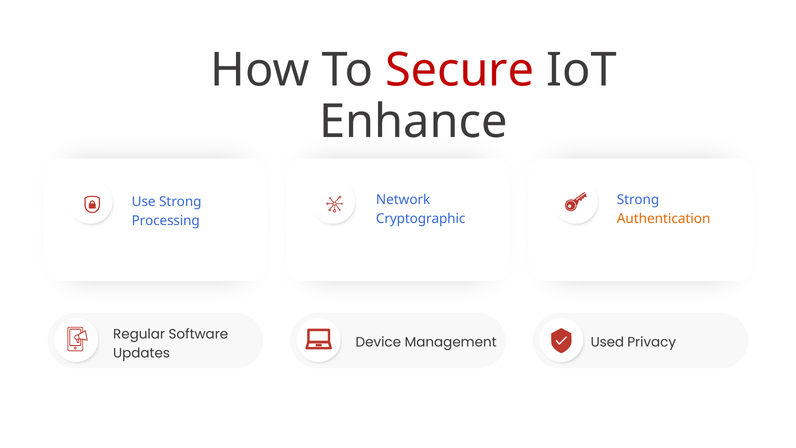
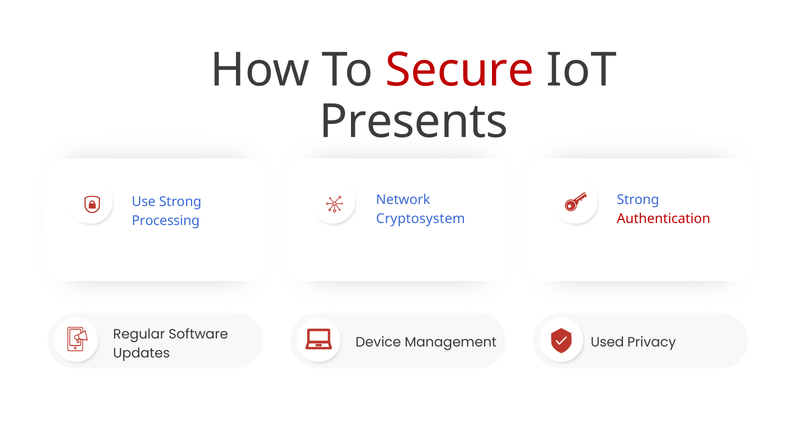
Enhance: Enhance -> Presents
Cryptographic: Cryptographic -> Cryptosystem
Authentication colour: orange -> red
